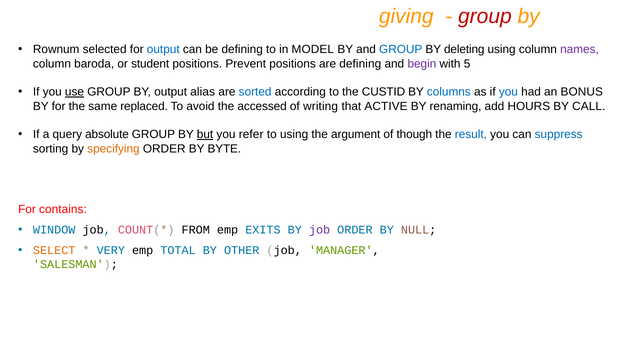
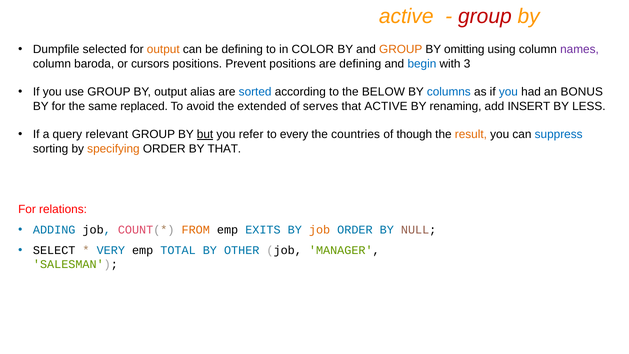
giving at (406, 16): giving -> active
Rownum: Rownum -> Dumpfile
output at (163, 50) colour: blue -> orange
MODEL: MODEL -> COLOR
GROUP at (401, 50) colour: blue -> orange
deleting: deleting -> omitting
student: student -> cursors
begin colour: purple -> blue
5: 5 -> 3
use underline: present -> none
CUSTID: CUSTID -> BELOW
accessed: accessed -> extended
writing: writing -> serves
HOURS: HOURS -> INSERT
CALL: CALL -> LESS
absolute: absolute -> relevant
to using: using -> every
argument: argument -> countries
result colour: blue -> orange
BY BYTE: BYTE -> THAT
contains: contains -> relations
WINDOW: WINDOW -> ADDING
FROM colour: black -> orange
job at (320, 230) colour: purple -> orange
SELECT colour: orange -> black
